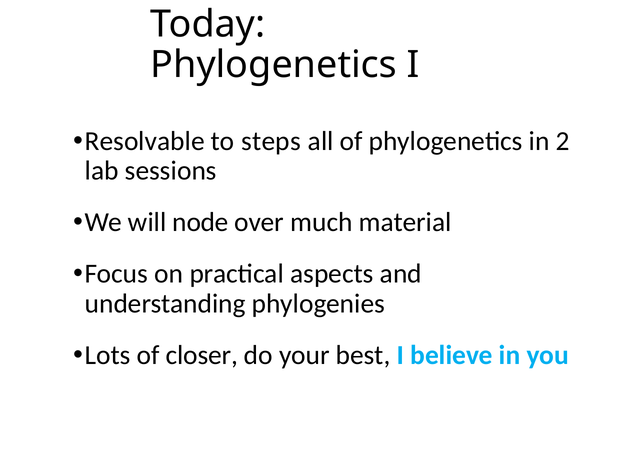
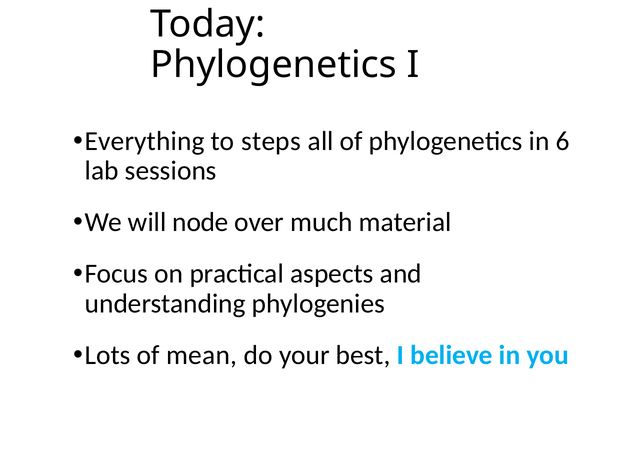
Resolvable: Resolvable -> Everything
2: 2 -> 6
closer: closer -> mean
